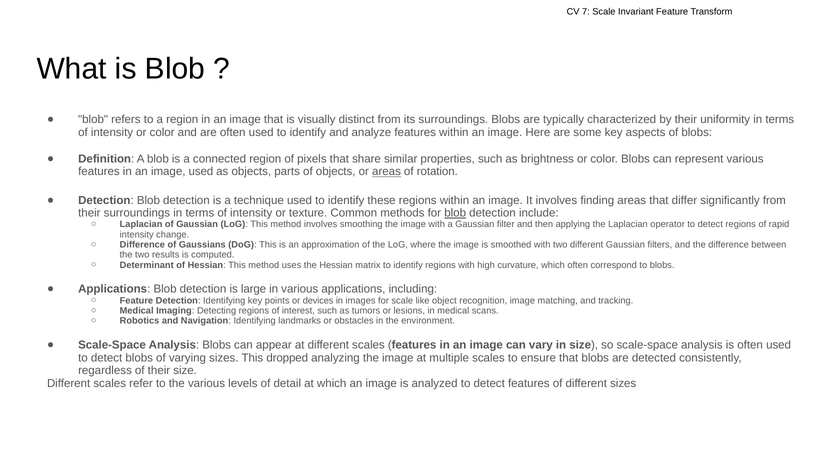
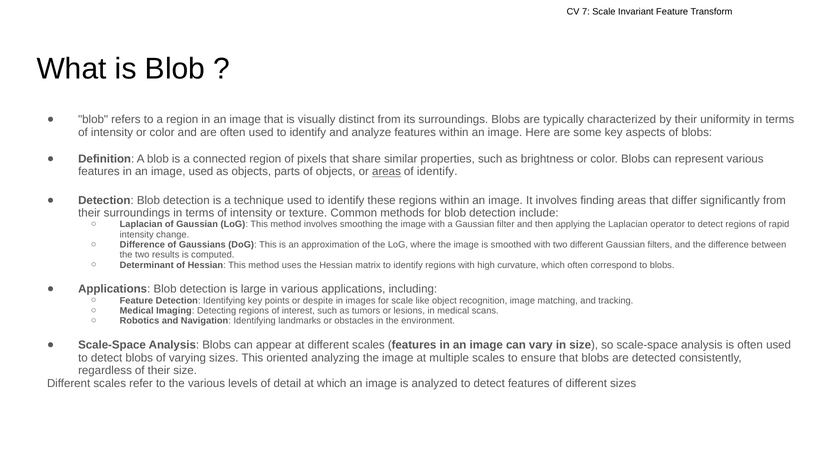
of rotation: rotation -> identify
blob at (455, 213) underline: present -> none
devices: devices -> despite
dropped: dropped -> oriented
